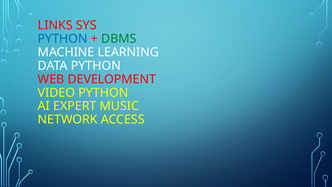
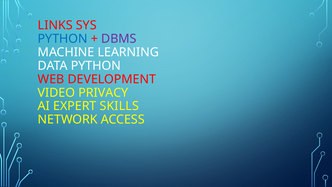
DBMS colour: green -> purple
VIDEO PYTHON: PYTHON -> PRIVACY
MUSIC: MUSIC -> SKILLS
